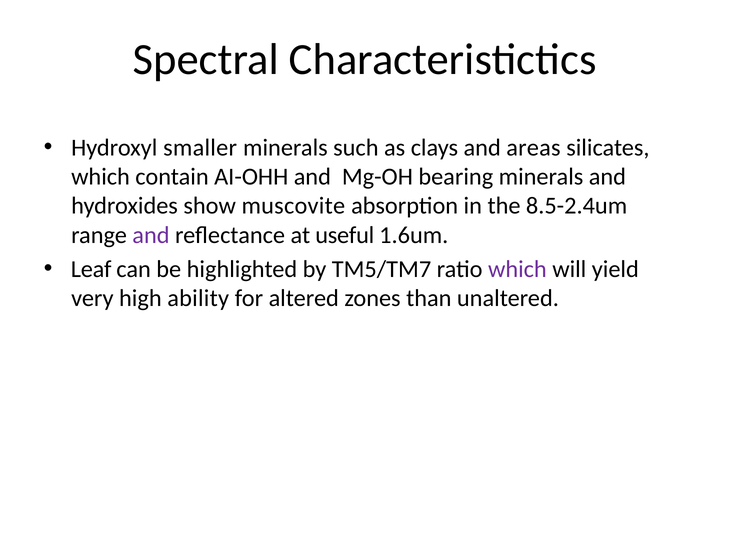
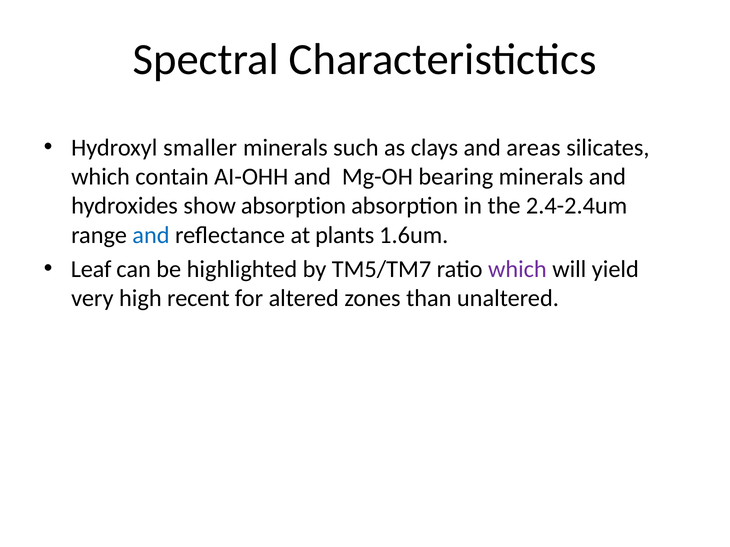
show muscovite: muscovite -> absorption
8.5-2.4um: 8.5-2.4um -> 2.4-2.4um
and at (151, 235) colour: purple -> blue
useful: useful -> plants
ability: ability -> recent
